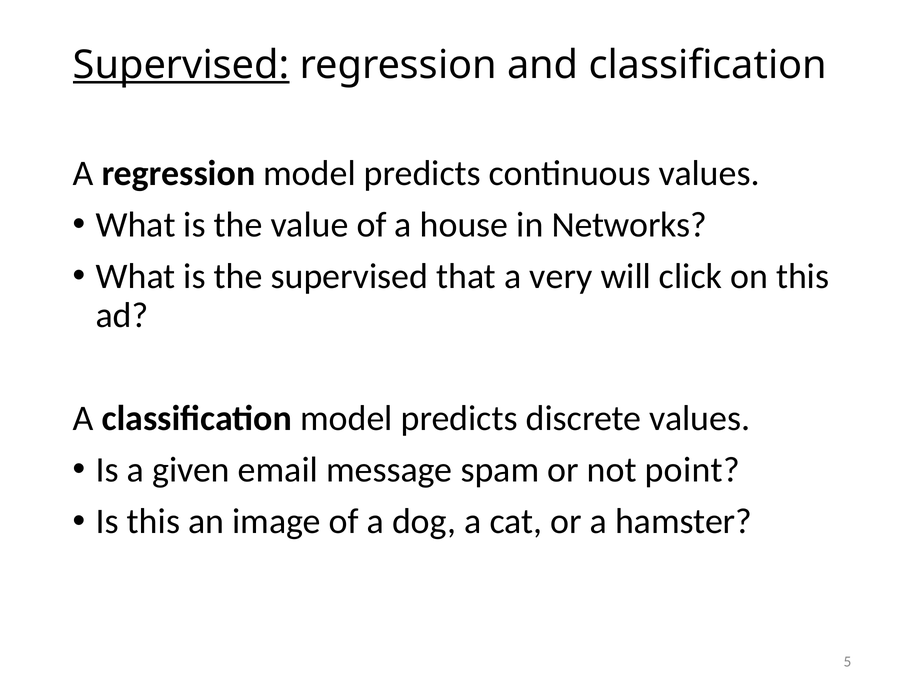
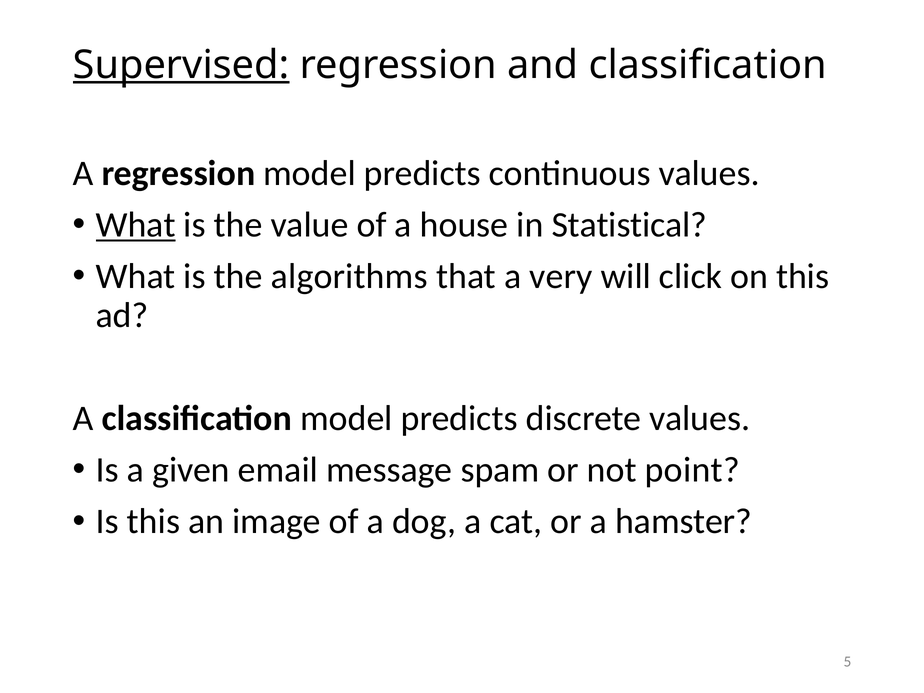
What at (136, 225) underline: none -> present
Networks: Networks -> Statistical
the supervised: supervised -> algorithms
